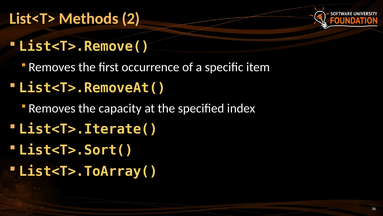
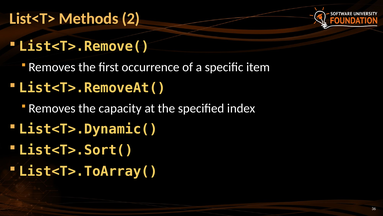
List<T>.Iterate(: List<T>.Iterate( -> List<T>.Dynamic(
